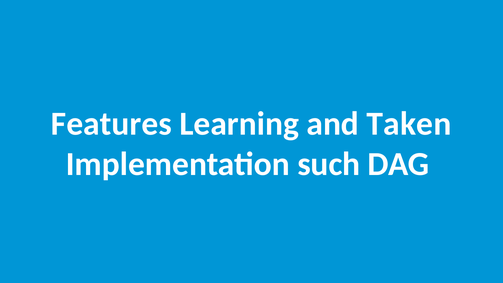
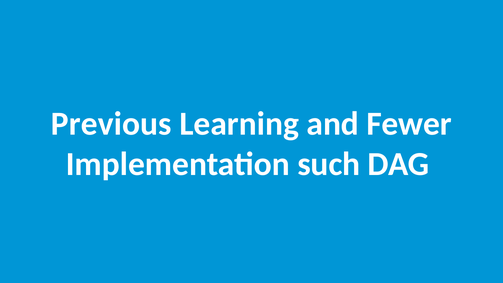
Features: Features -> Previous
Taken: Taken -> Fewer
